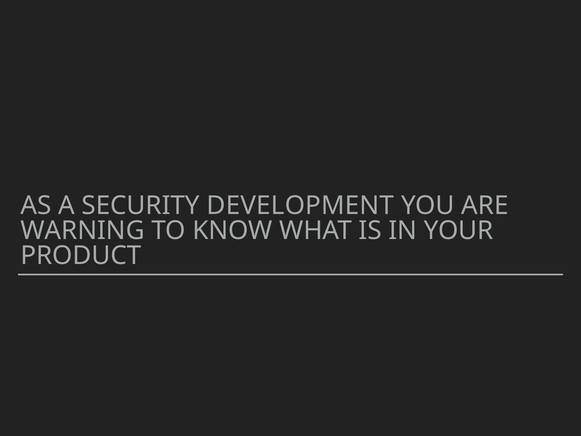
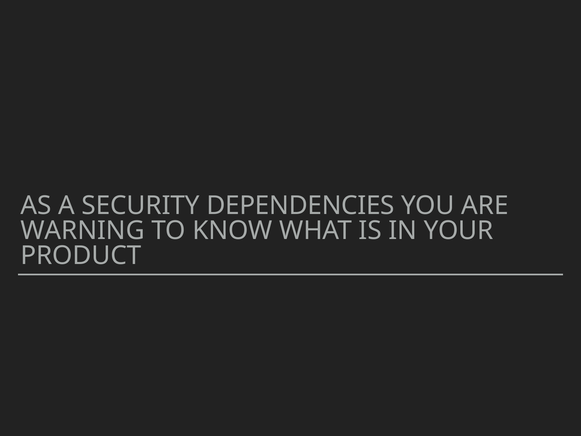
DEVELOPMENT: DEVELOPMENT -> DEPENDENCIES
